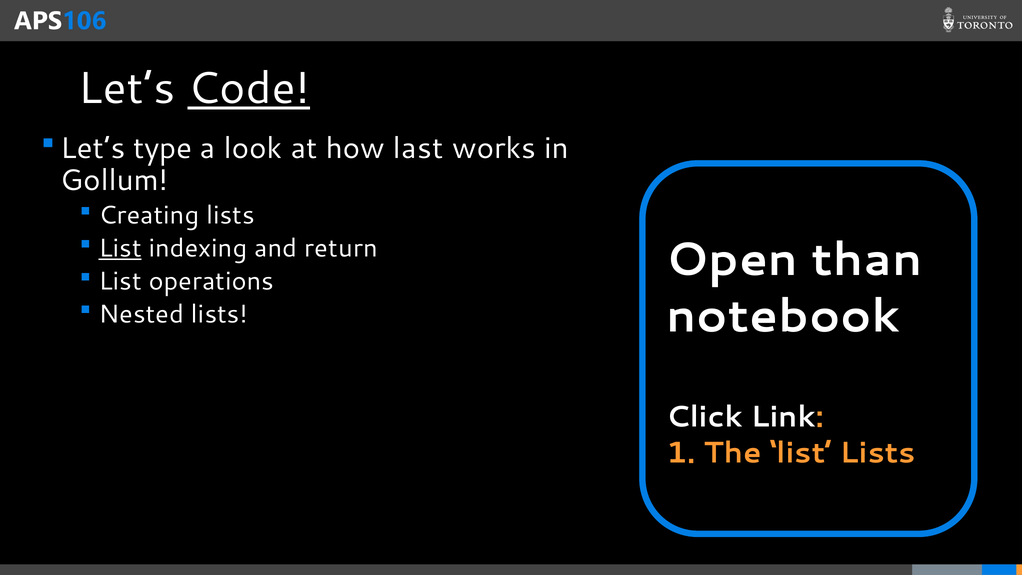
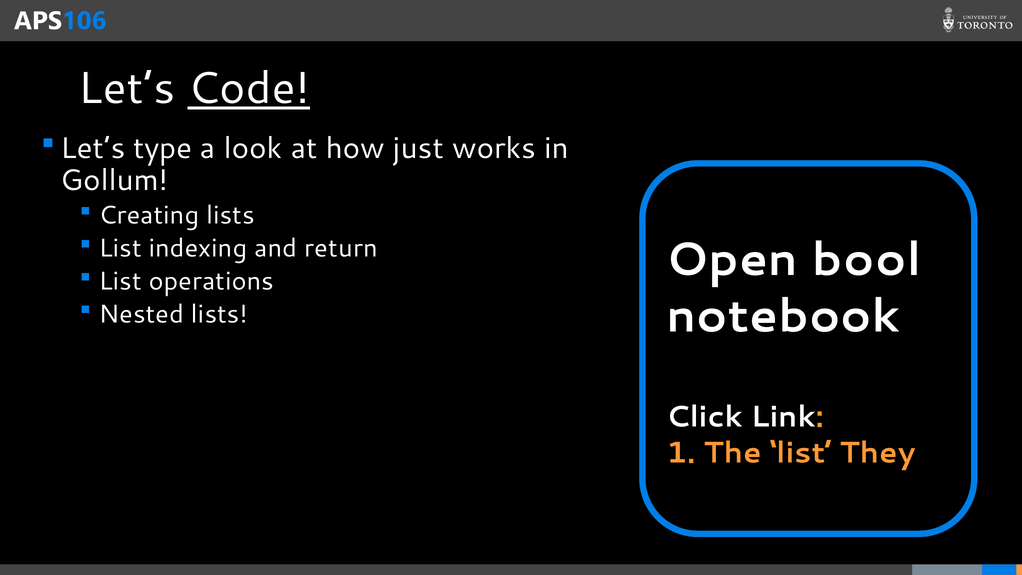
last: last -> just
List at (120, 248) underline: present -> none
than: than -> bool
list Lists: Lists -> They
